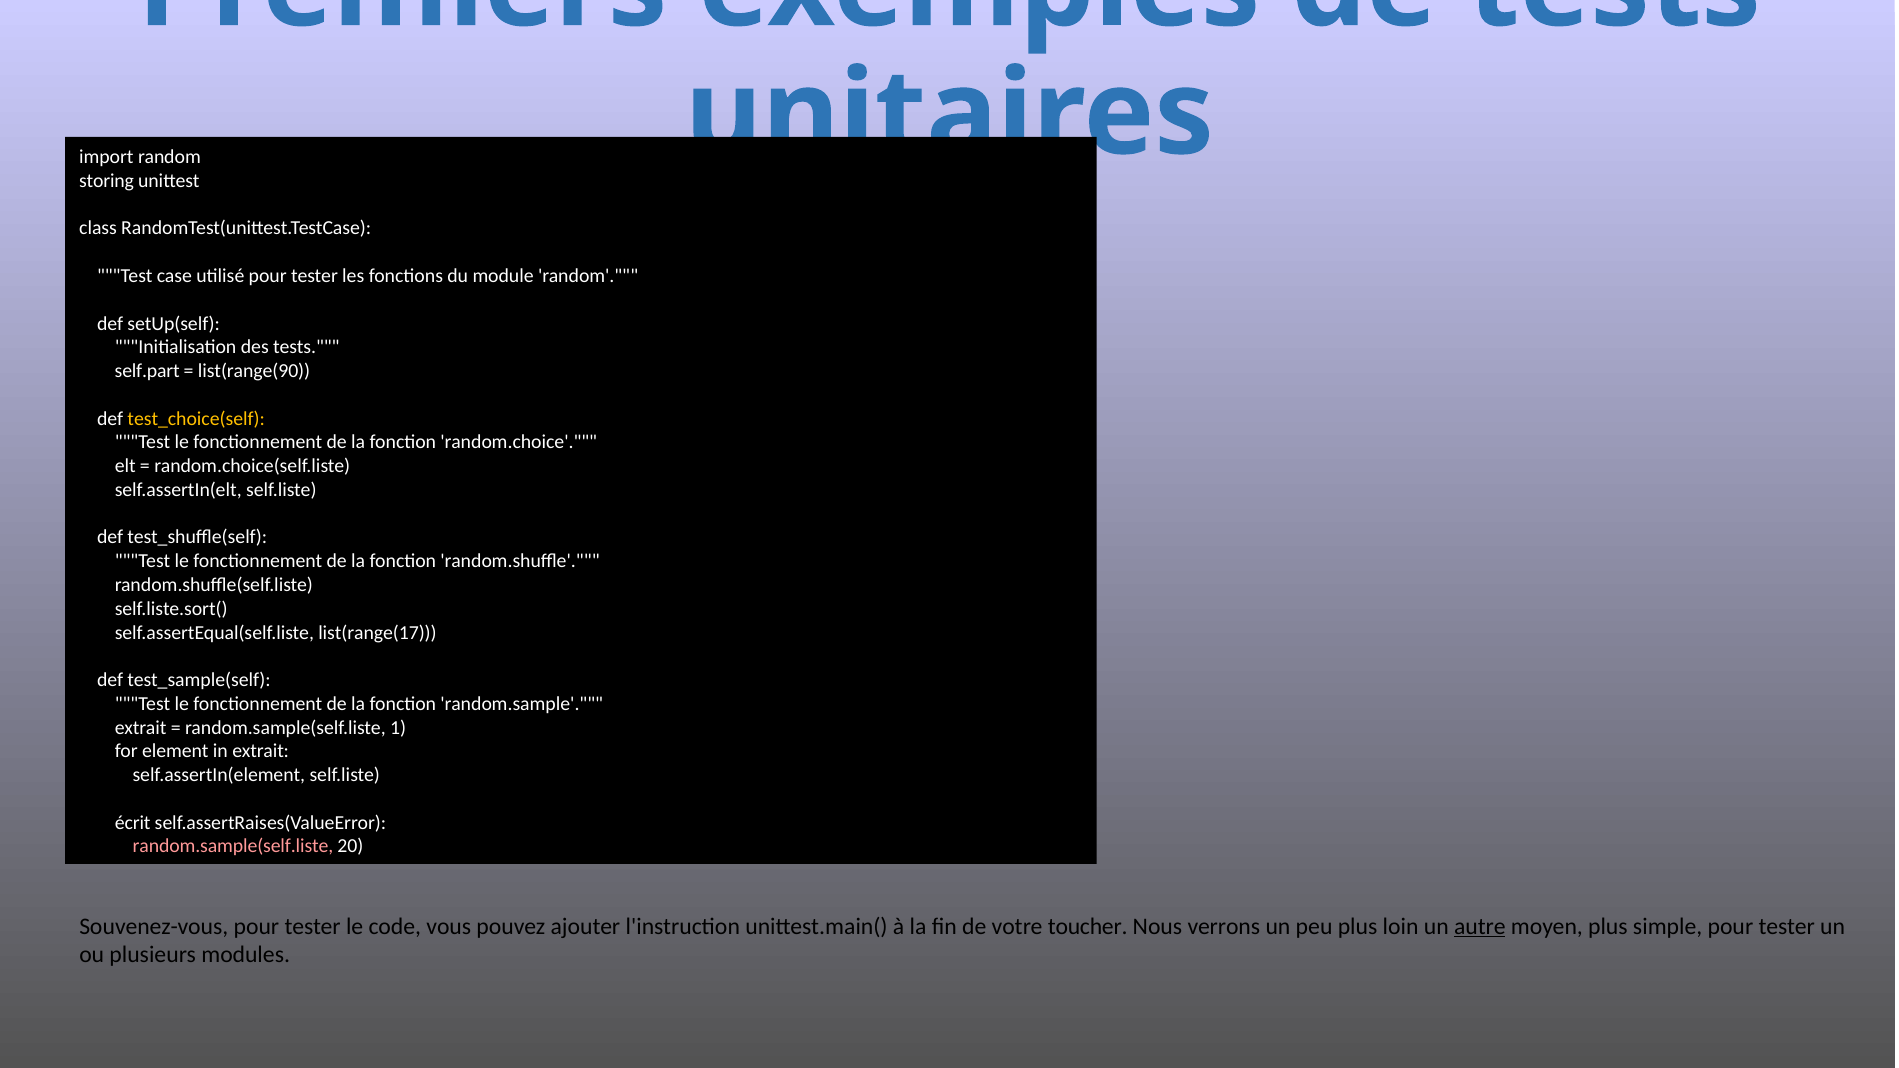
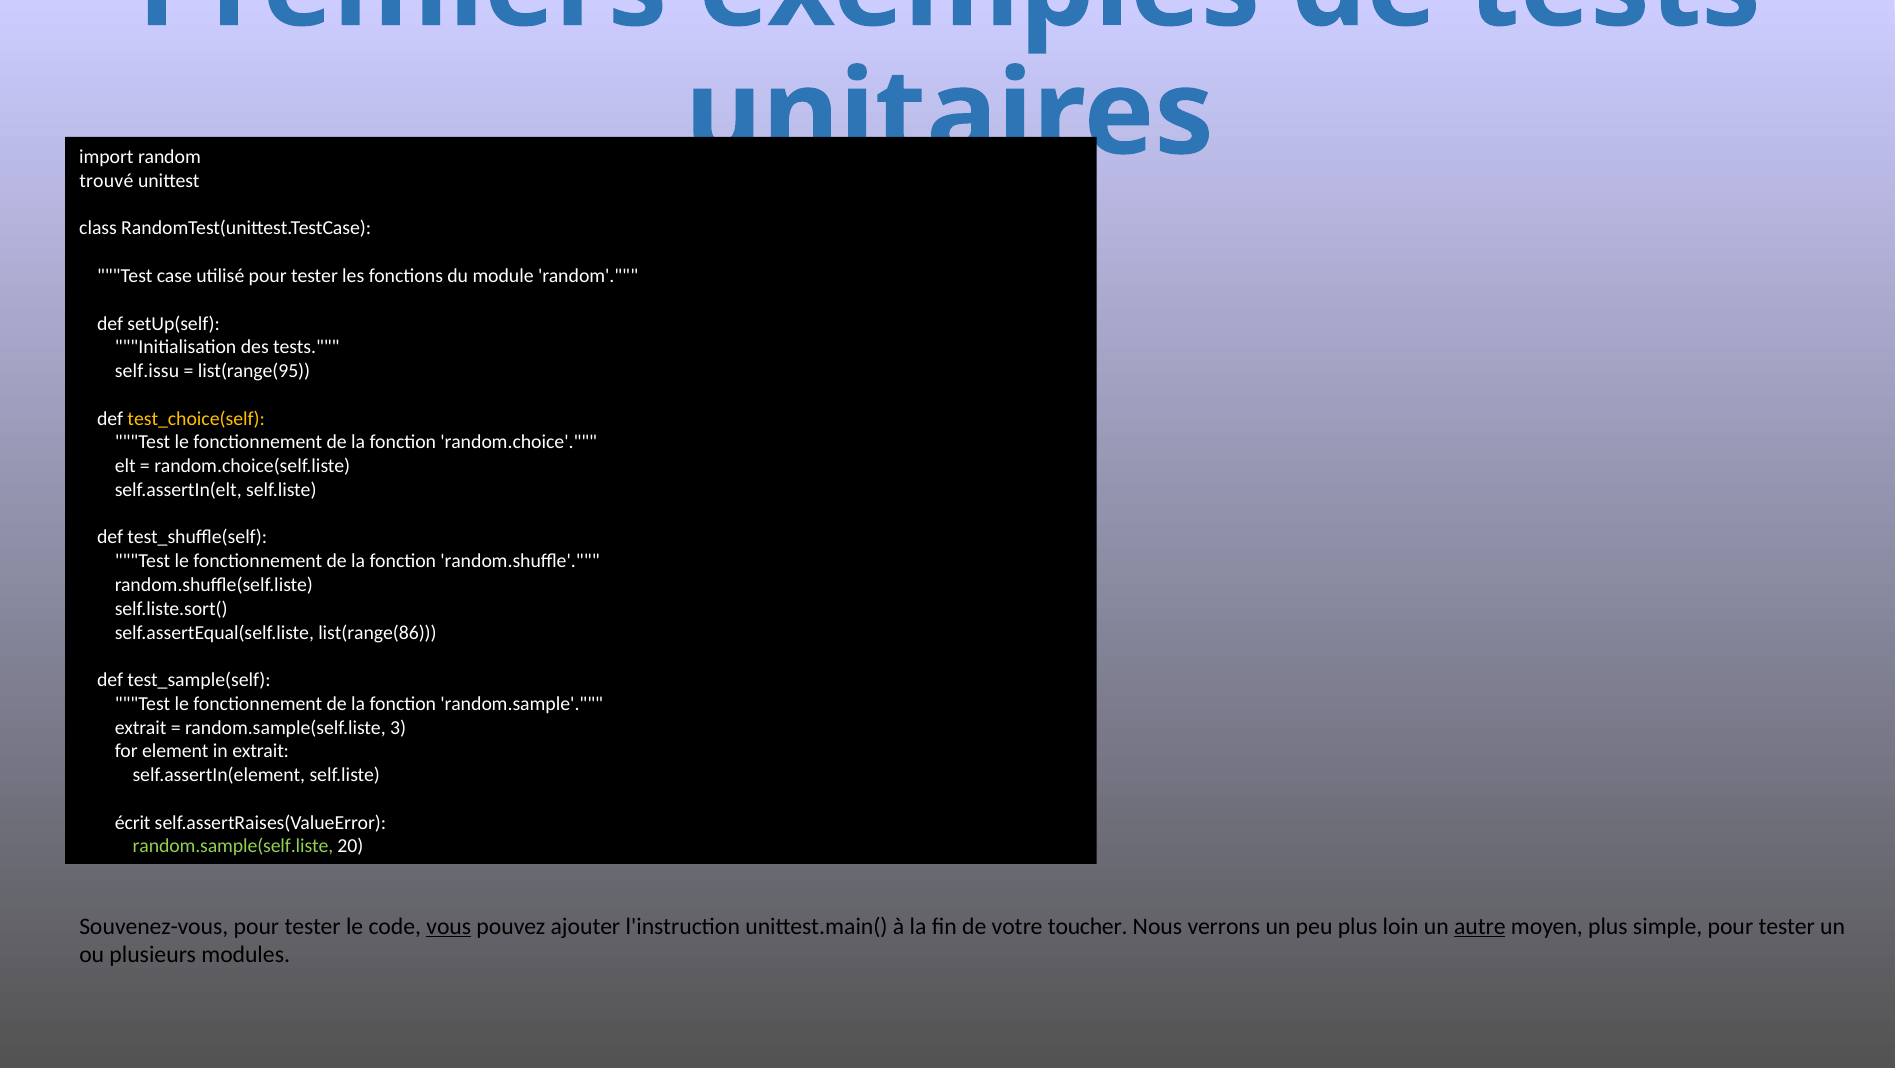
storing: storing -> trouvé
self.part: self.part -> self.issu
list(range(90: list(range(90 -> list(range(95
list(range(17: list(range(17 -> list(range(86
1: 1 -> 3
random.sample(self.liste at (233, 847) colour: pink -> light green
vous underline: none -> present
